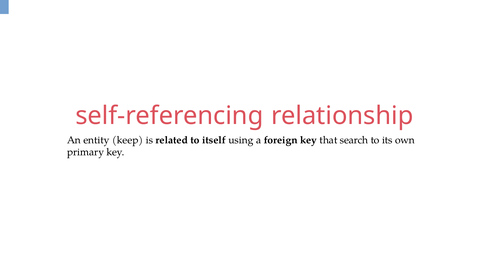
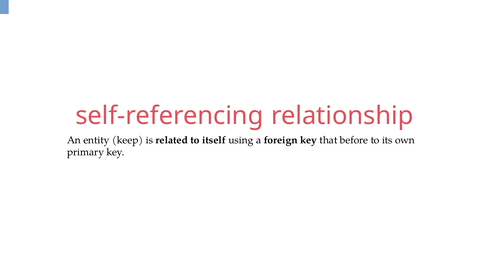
search: search -> before
